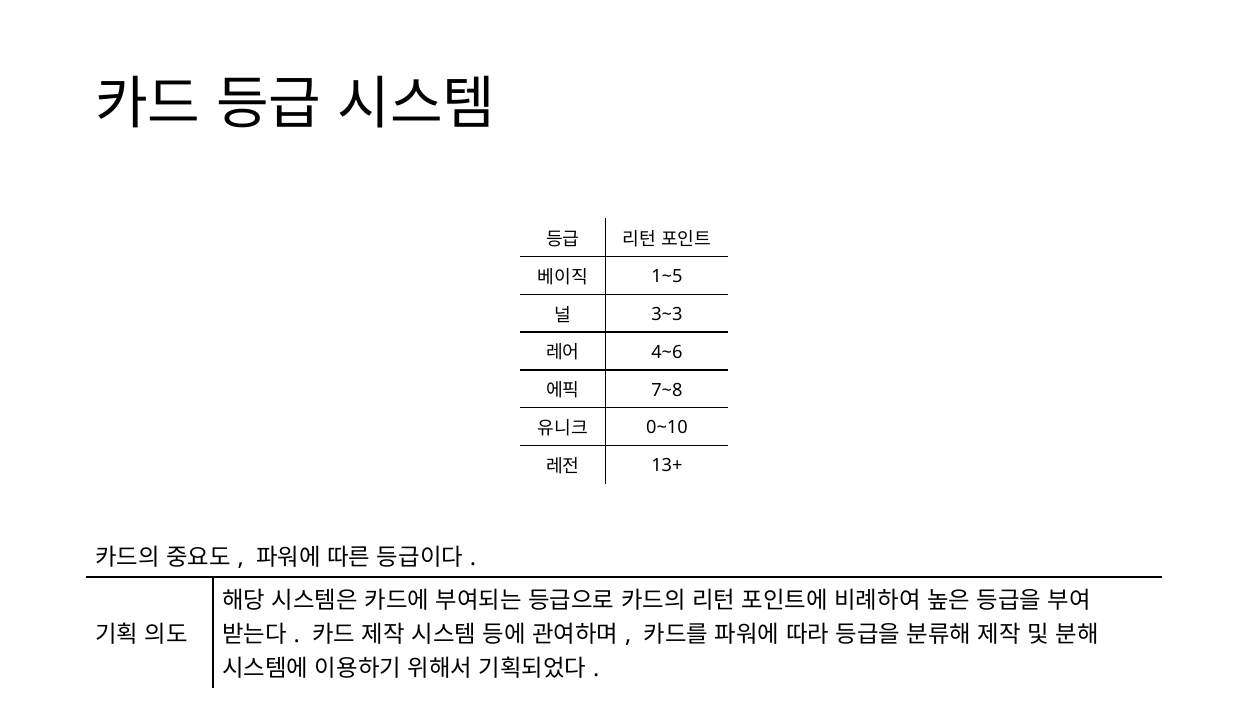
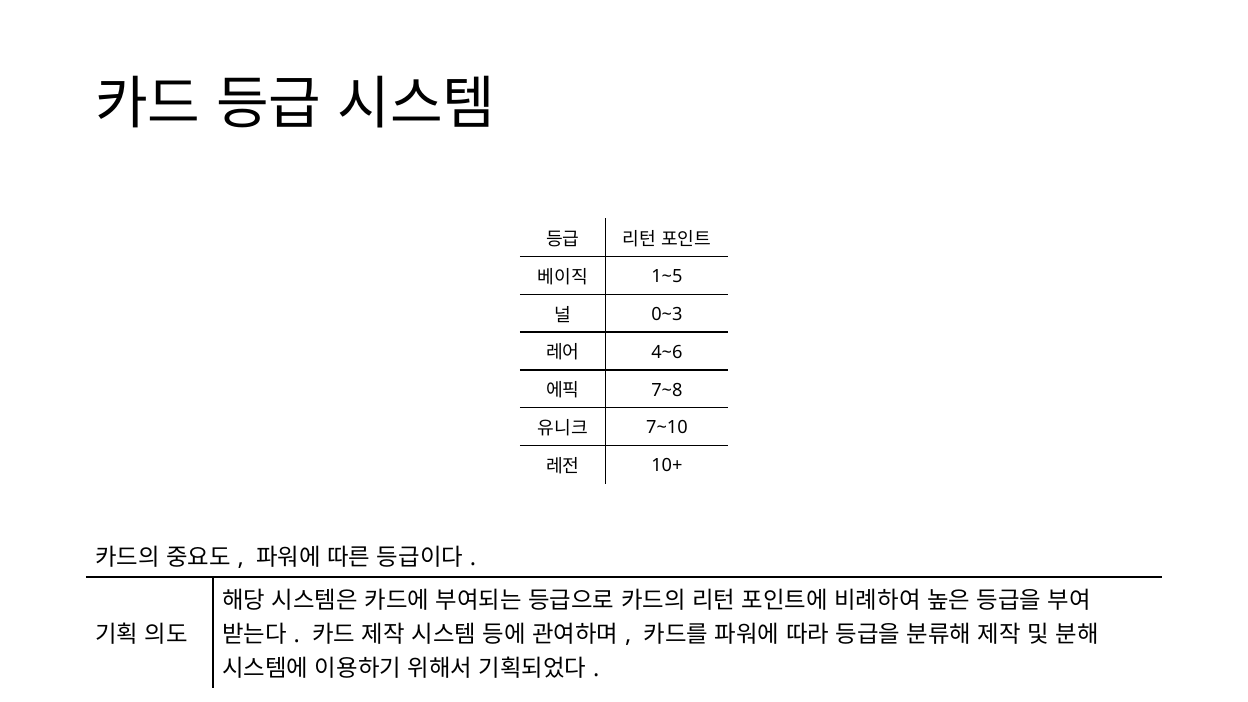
3~3: 3~3 -> 0~3
0~10: 0~10 -> 7~10
13+: 13+ -> 10+
